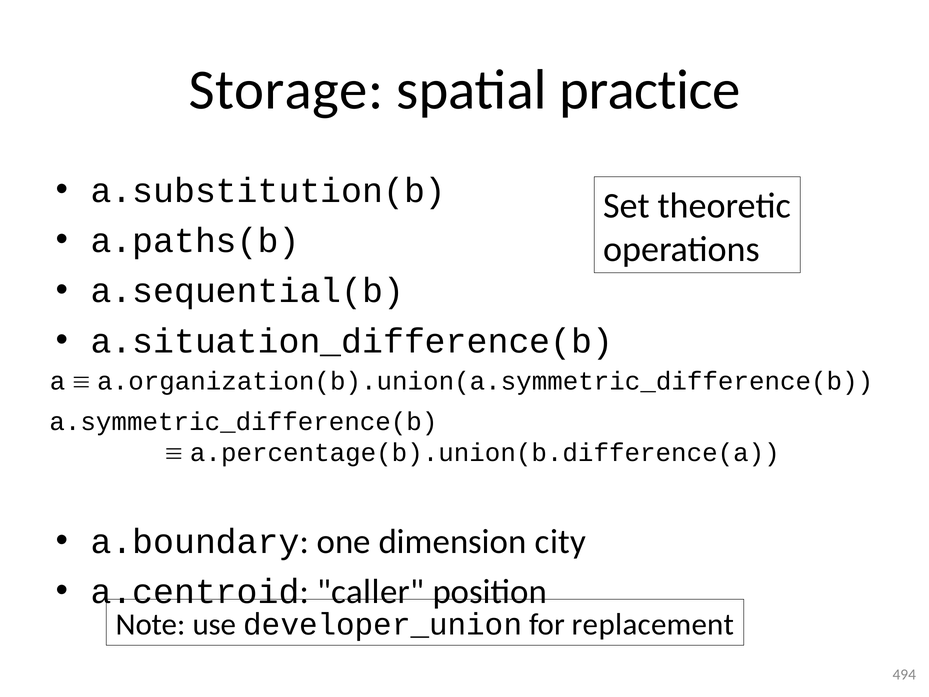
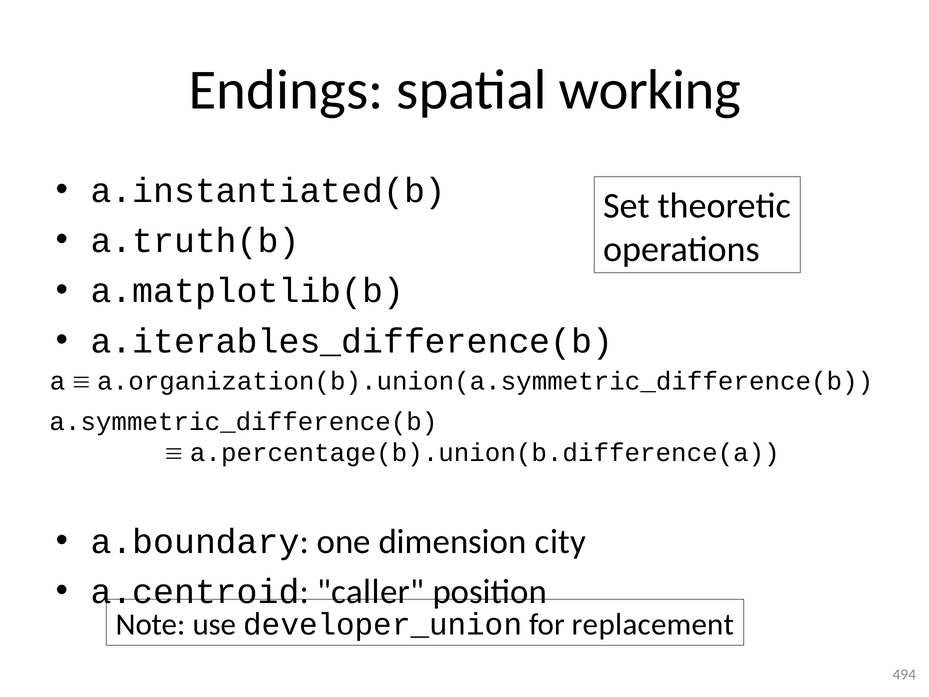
Storage: Storage -> Endings
practice: practice -> working
a.substitution(b: a.substitution(b -> a.instantiated(b
a.paths(b: a.paths(b -> a.truth(b
a.sequential(b: a.sequential(b -> a.matplotlib(b
a.situation_difference(b: a.situation_difference(b -> a.iterables_difference(b
